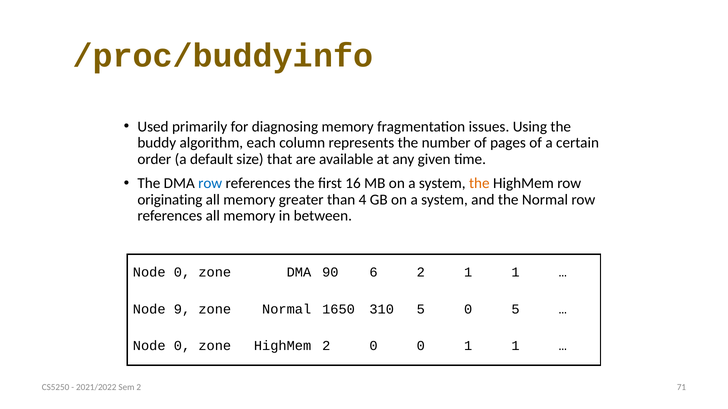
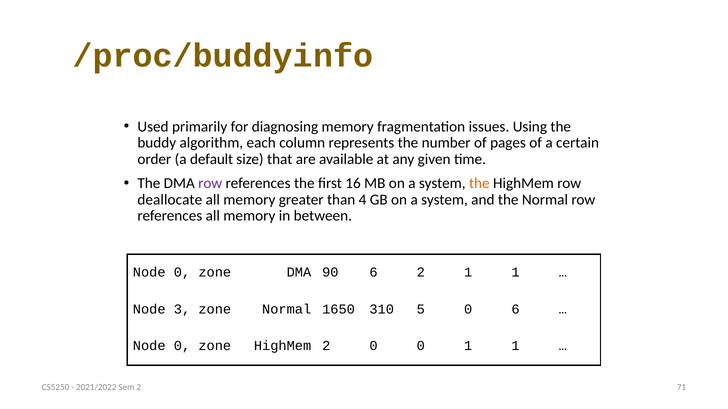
row at (210, 183) colour: blue -> purple
originating: originating -> deallocate
9: 9 -> 3
0 5: 5 -> 6
